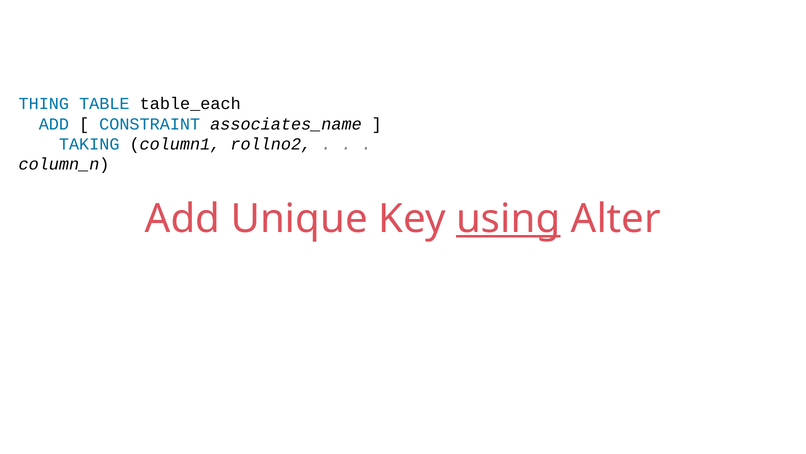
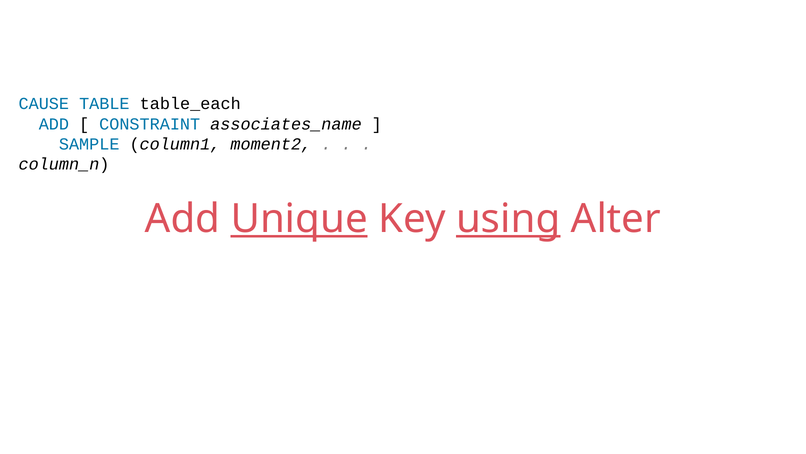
THING: THING -> CAUSE
TAKING: TAKING -> SAMPLE
rollno2: rollno2 -> moment2
Unique underline: none -> present
